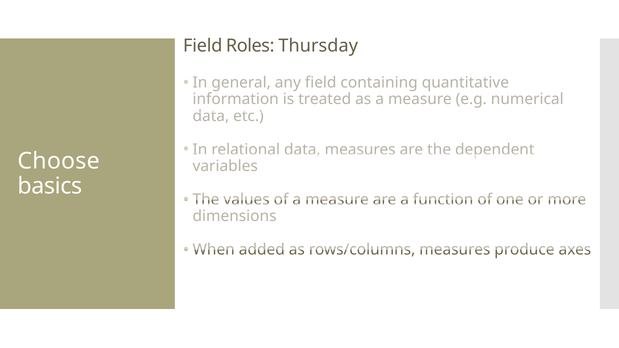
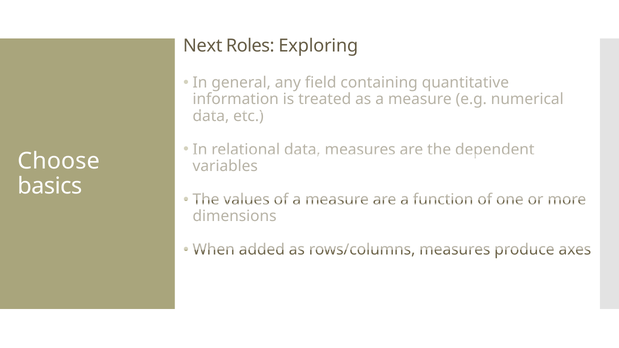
Field at (203, 46): Field -> Next
Thursday: Thursday -> Exploring
